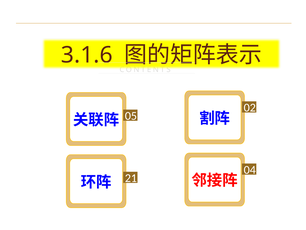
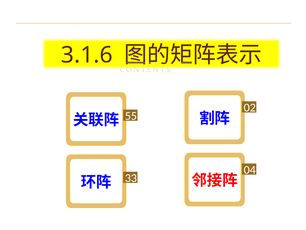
05: 05 -> 55
21: 21 -> 33
